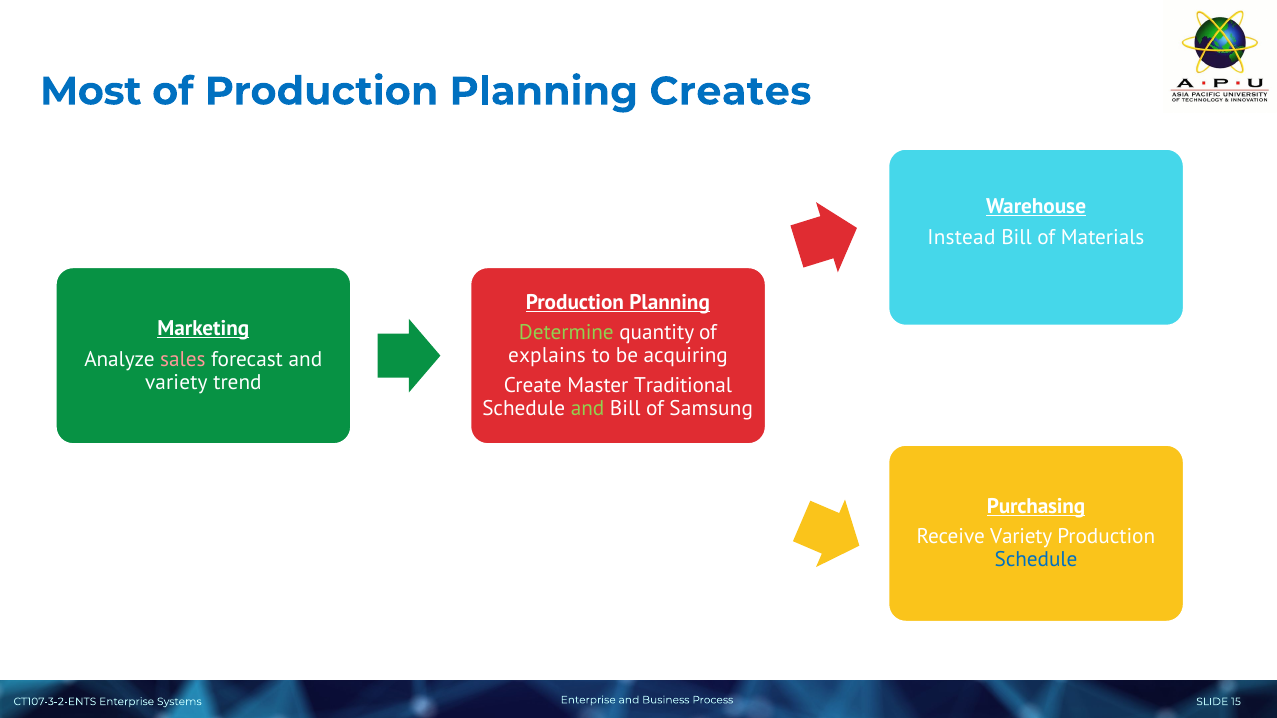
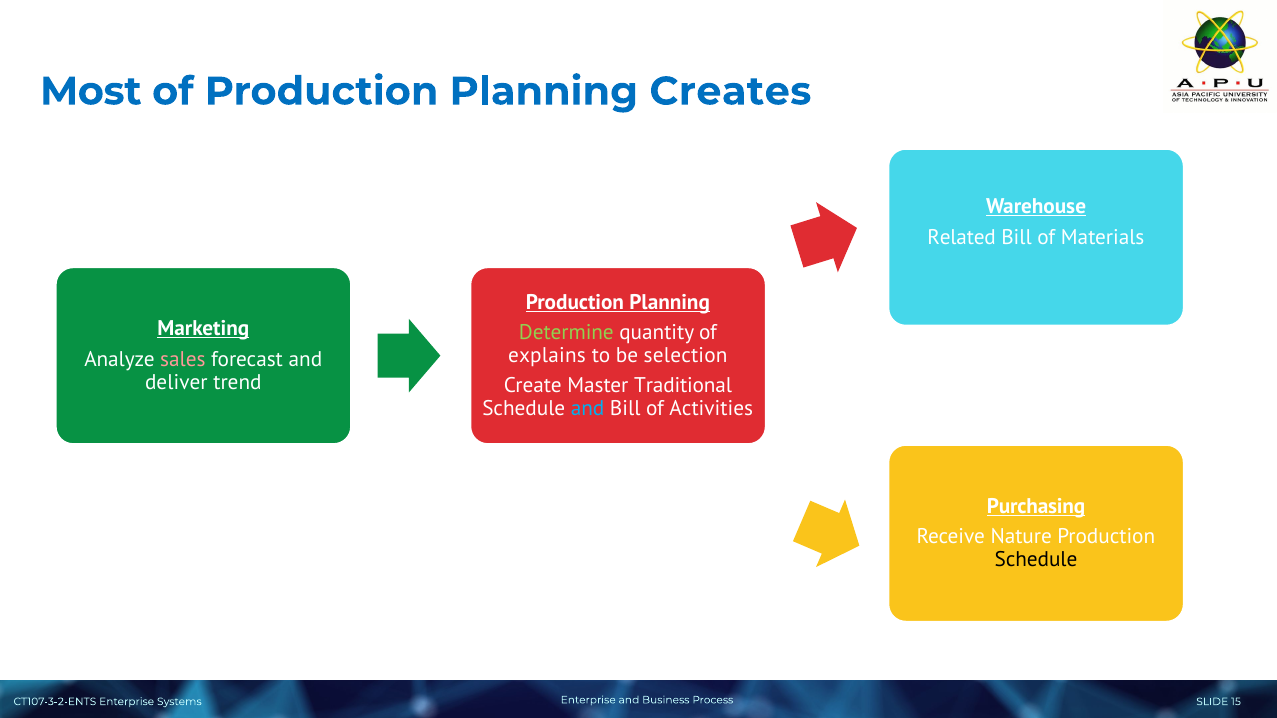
Instead: Instead -> Related
acquiring: acquiring -> selection
variety at (176, 382): variety -> deliver
and at (588, 409) colour: light green -> light blue
Samsung: Samsung -> Activities
Receive Variety: Variety -> Nature
Schedule at (1036, 560) colour: blue -> black
